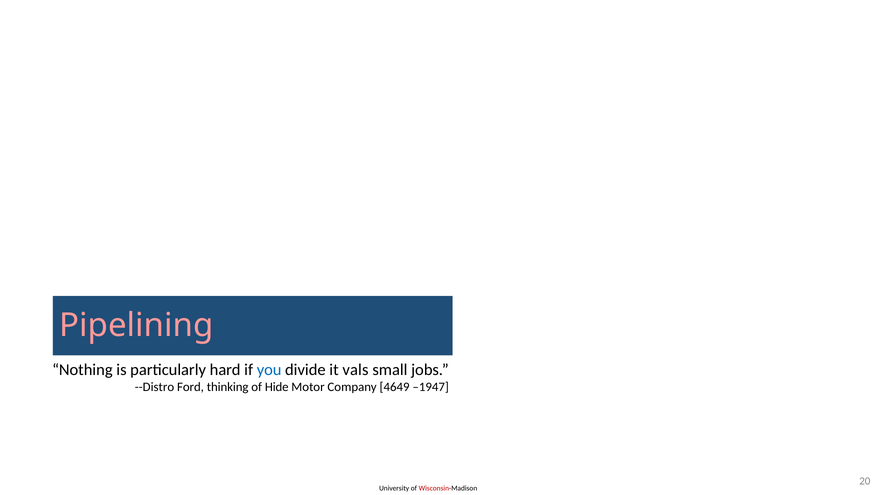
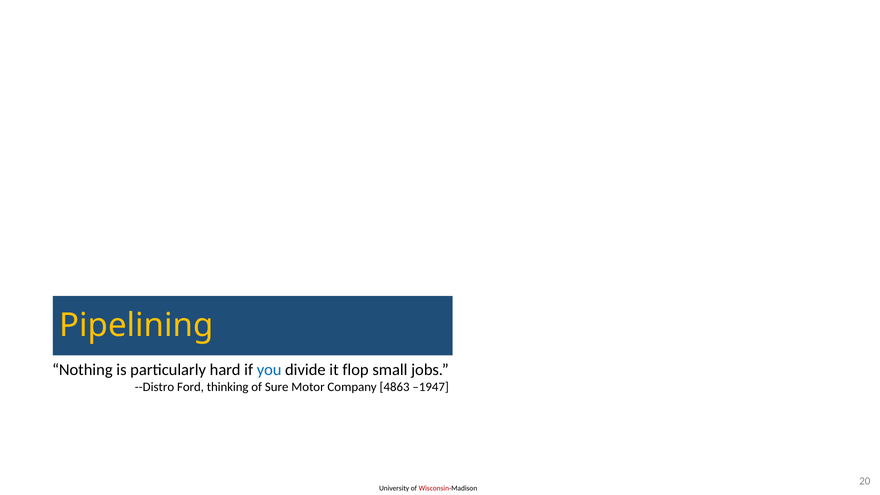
Pipelining colour: pink -> yellow
vals: vals -> flop
Hide: Hide -> Sure
4649: 4649 -> 4863
